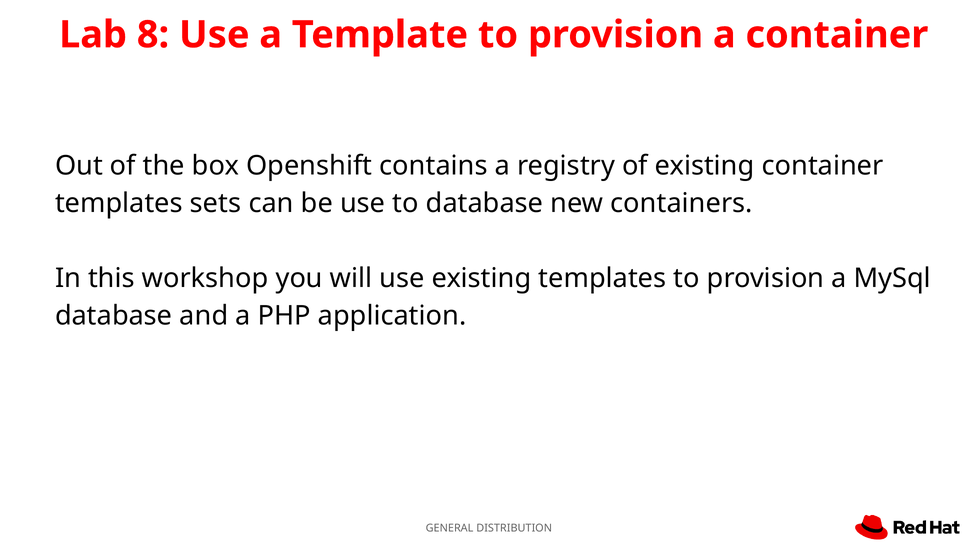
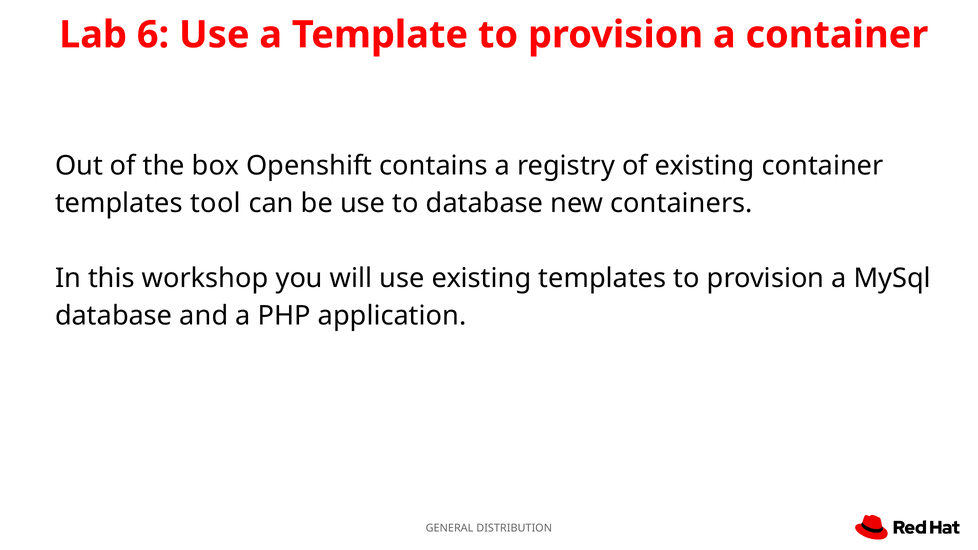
8: 8 -> 6
sets: sets -> tool
